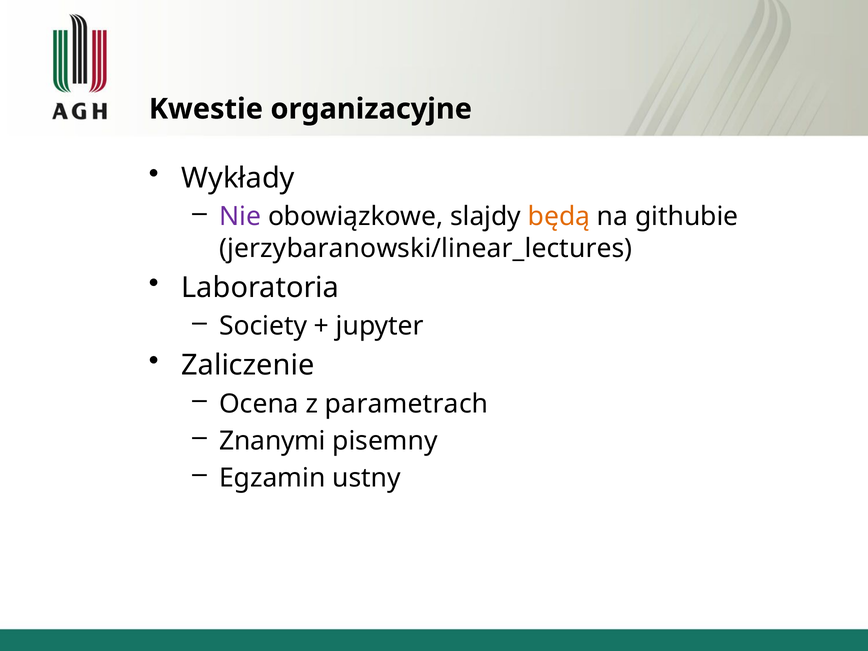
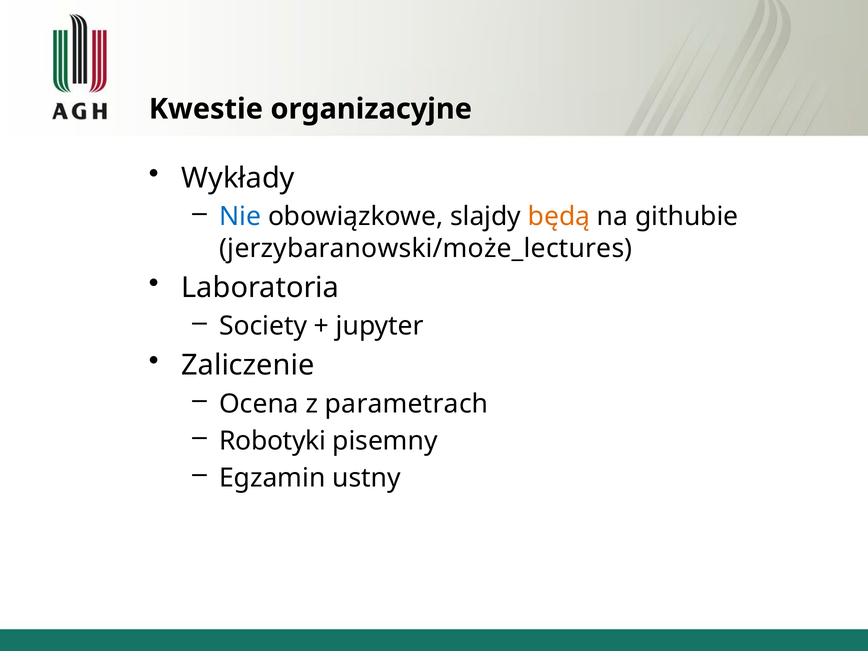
Nie colour: purple -> blue
jerzybaranowski/linear_lectures: jerzybaranowski/linear_lectures -> jerzybaranowski/może_lectures
Znanymi: Znanymi -> Robotyki
